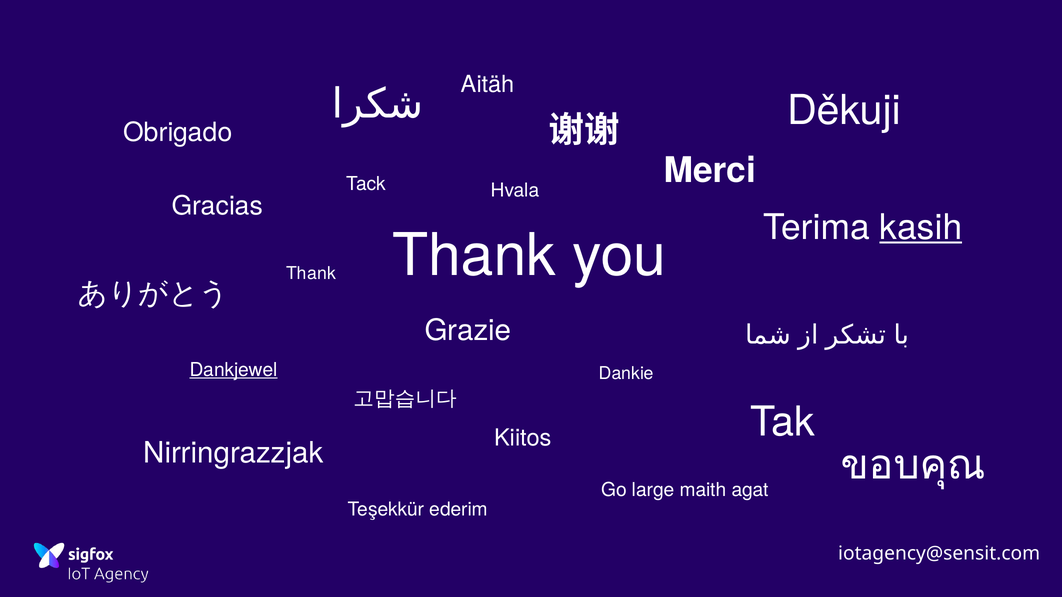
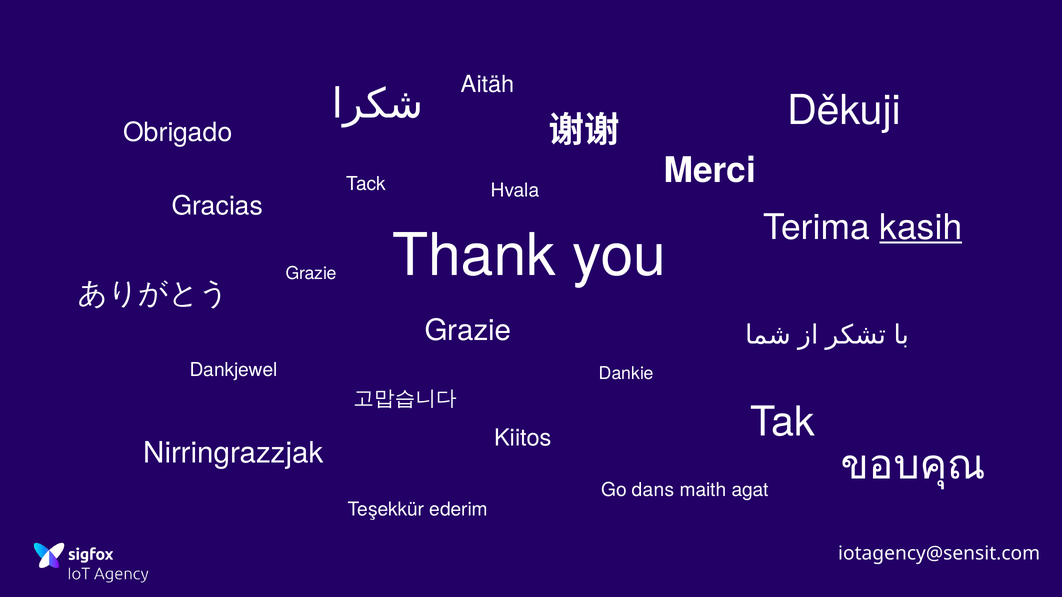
Thank at (311, 274): Thank -> Grazie
Dankjewel underline: present -> none
large: large -> dans
